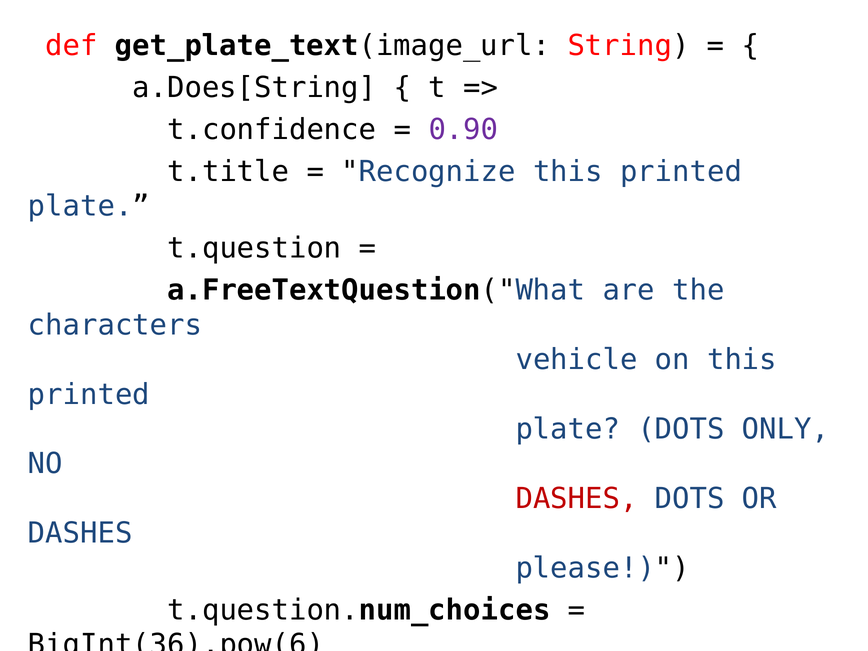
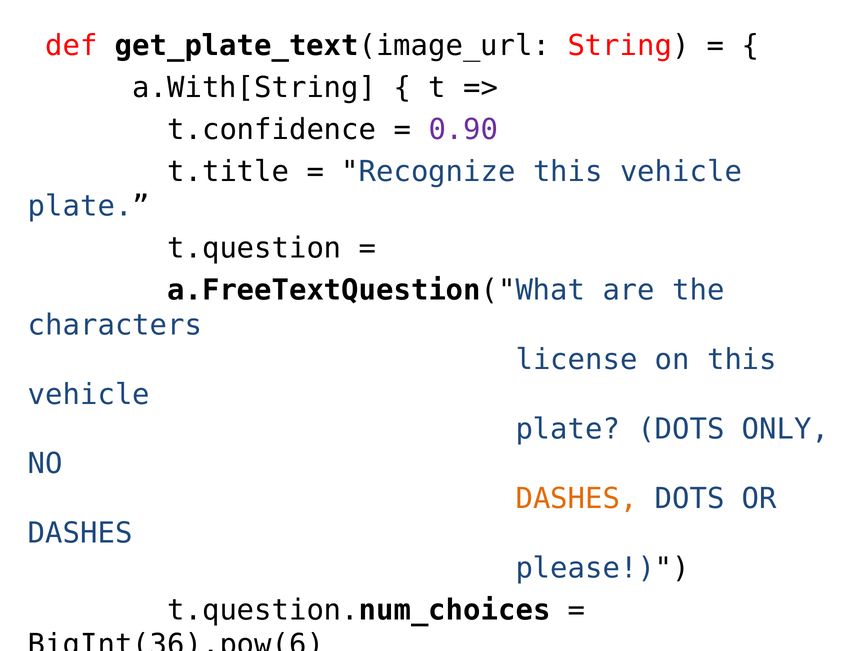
a.Does[String: a.Does[String -> a.With[String
Recognize this printed: printed -> vehicle
vehicle: vehicle -> license
printed at (89, 394): printed -> vehicle
DASHES at (577, 499) colour: red -> orange
